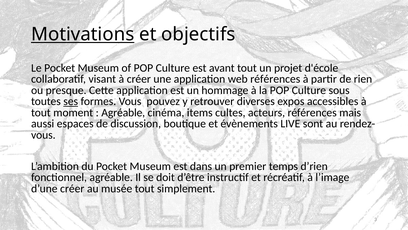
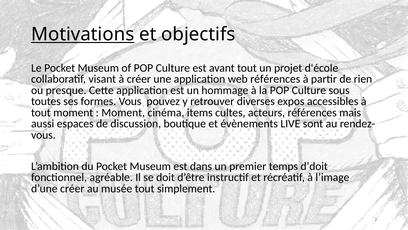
ses underline: present -> none
Agréable at (123, 112): Agréable -> Moment
d’rien: d’rien -> d’doit
